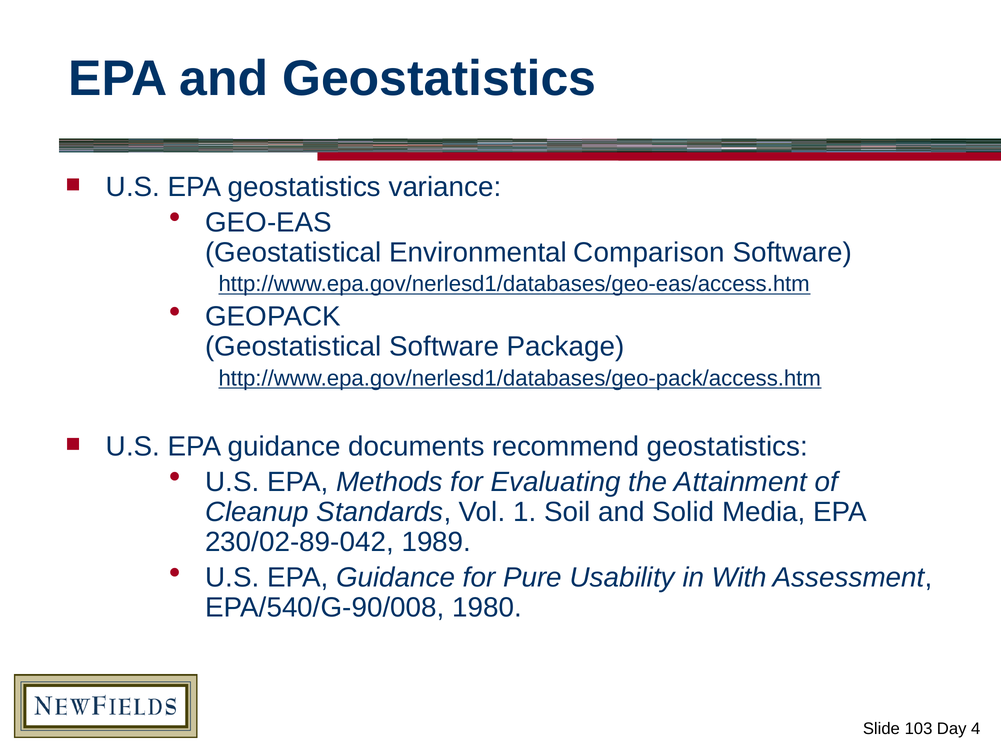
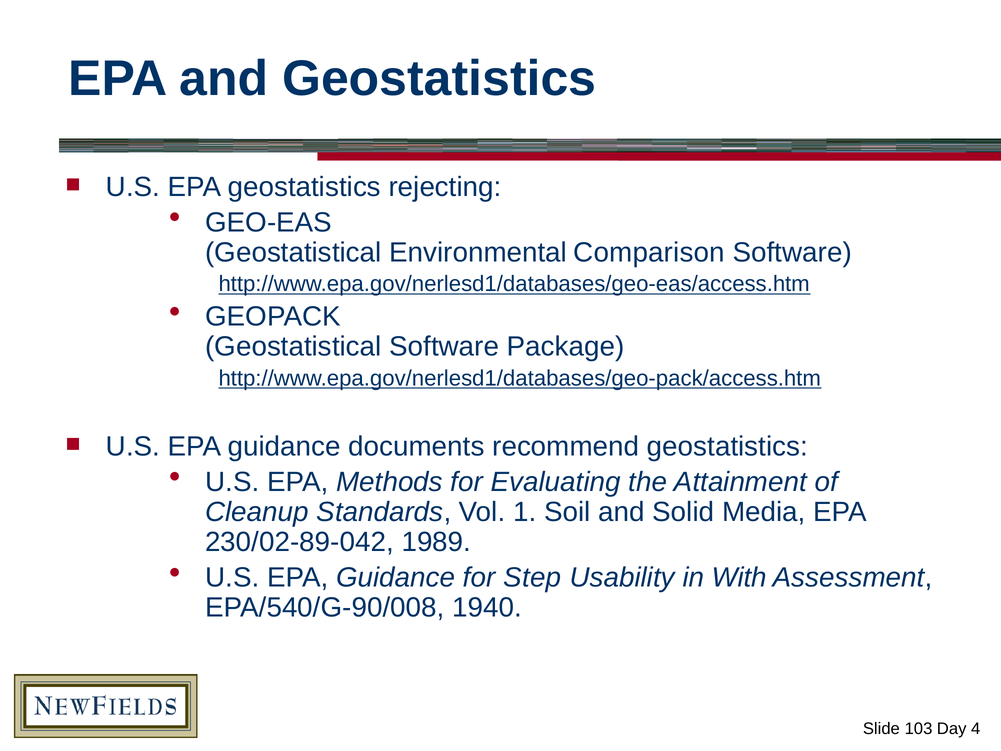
variance: variance -> rejecting
Pure: Pure -> Step
1980: 1980 -> 1940
